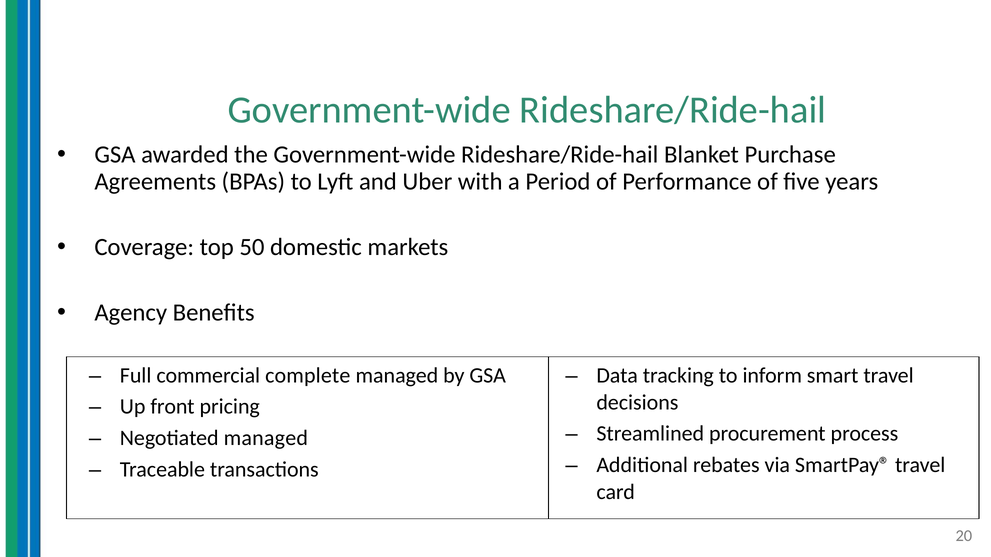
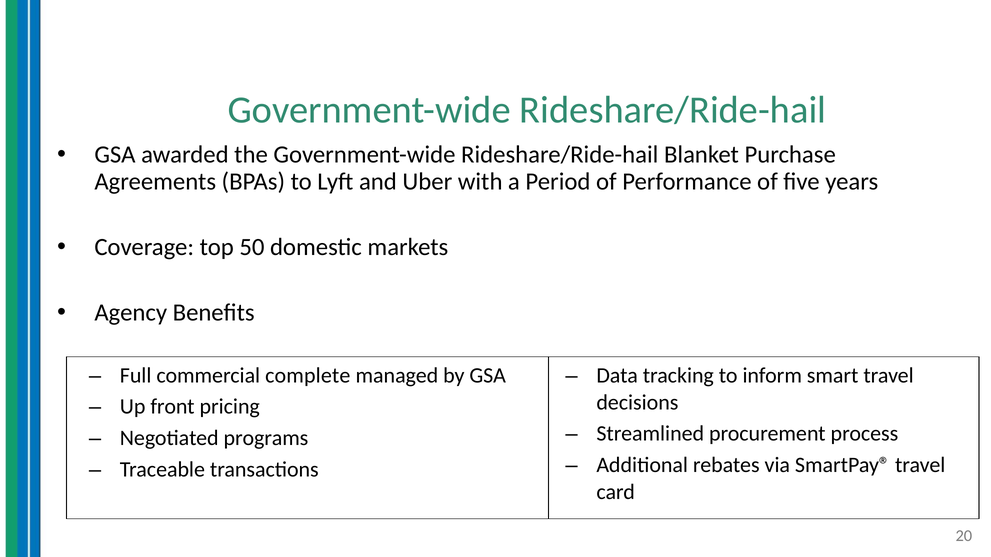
Negotiated managed: managed -> programs
